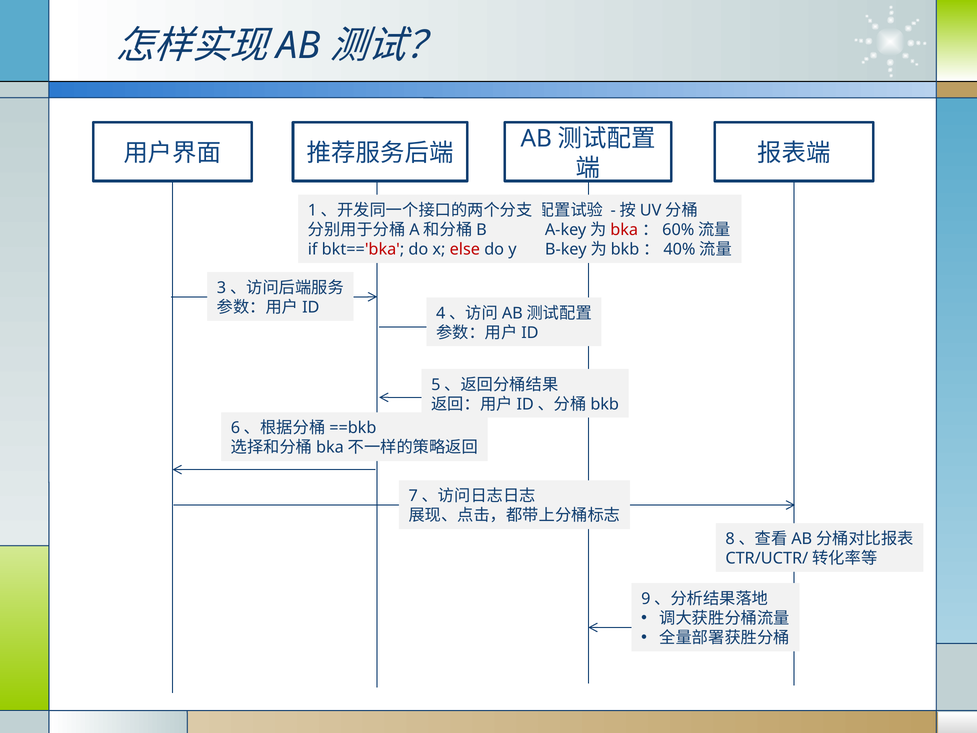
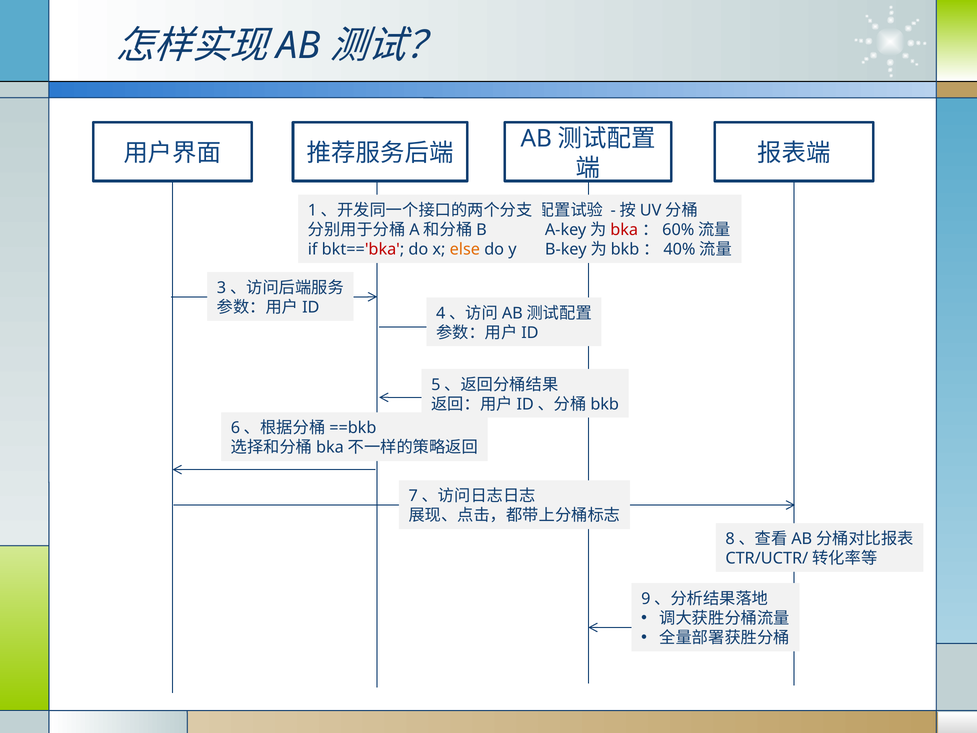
else colour: red -> orange
